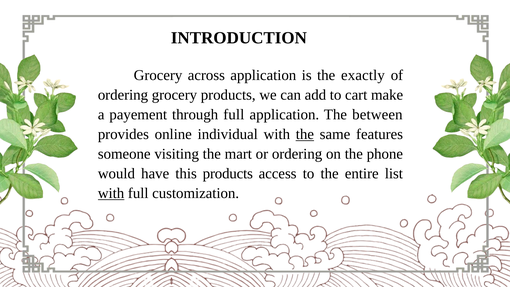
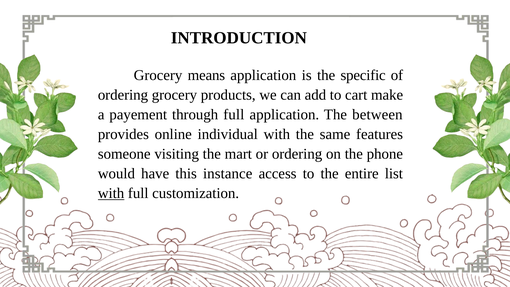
across: across -> means
exactly: exactly -> specific
the at (305, 134) underline: present -> none
this products: products -> instance
